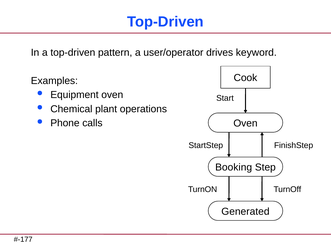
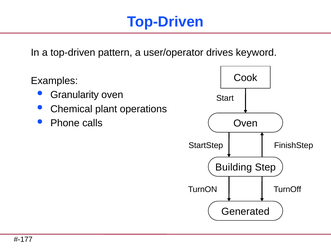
Equipment: Equipment -> Granularity
Booking: Booking -> Building
